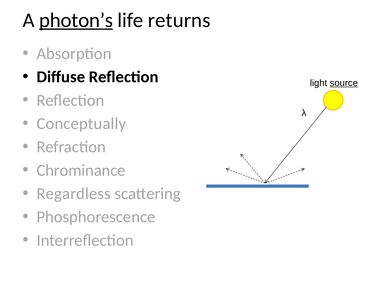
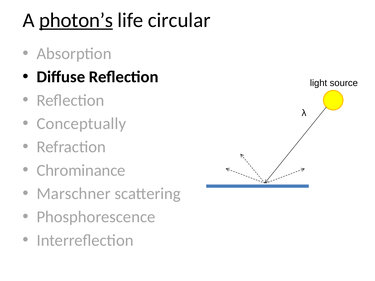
returns: returns -> circular
source underline: present -> none
Regardless: Regardless -> Marschner
